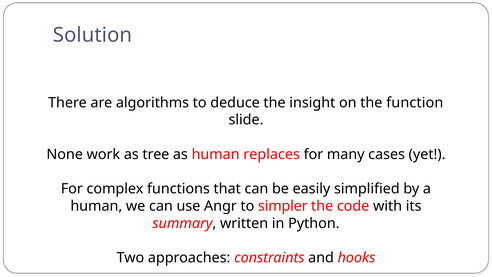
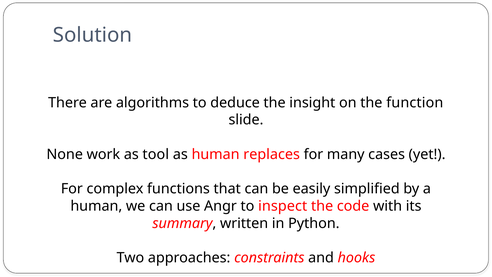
tree: tree -> tool
simpler: simpler -> inspect
